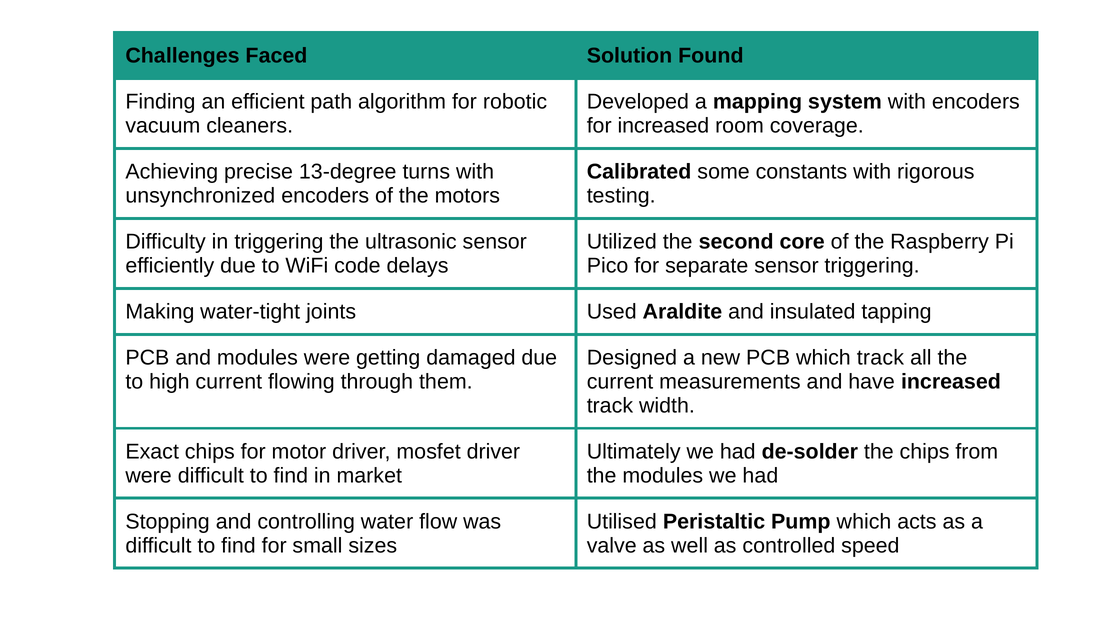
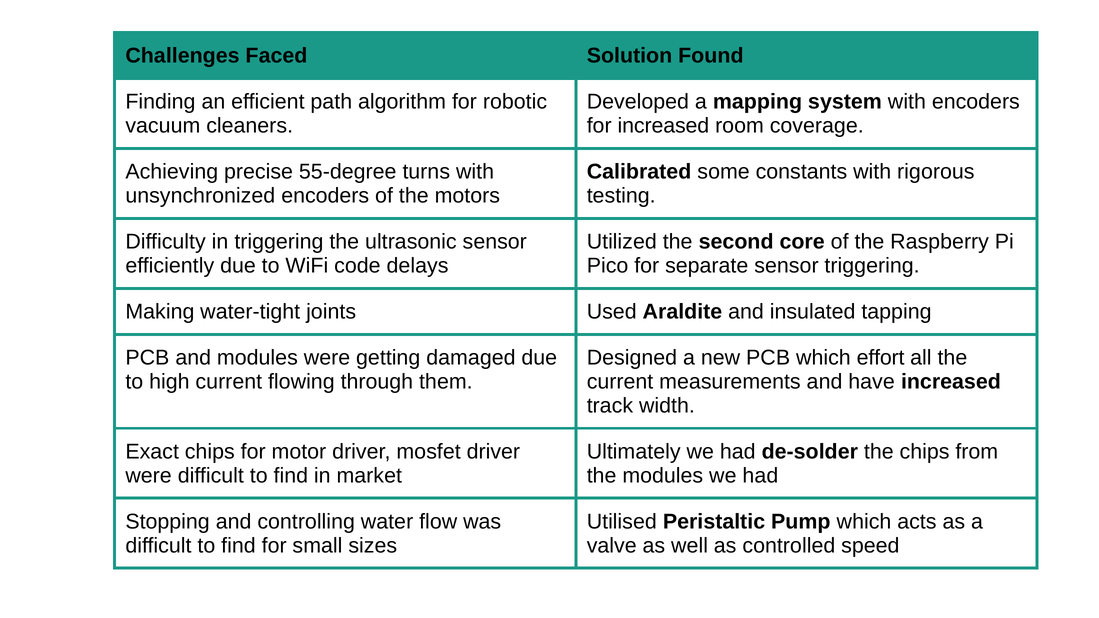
13-degree: 13-degree -> 55-degree
which track: track -> effort
